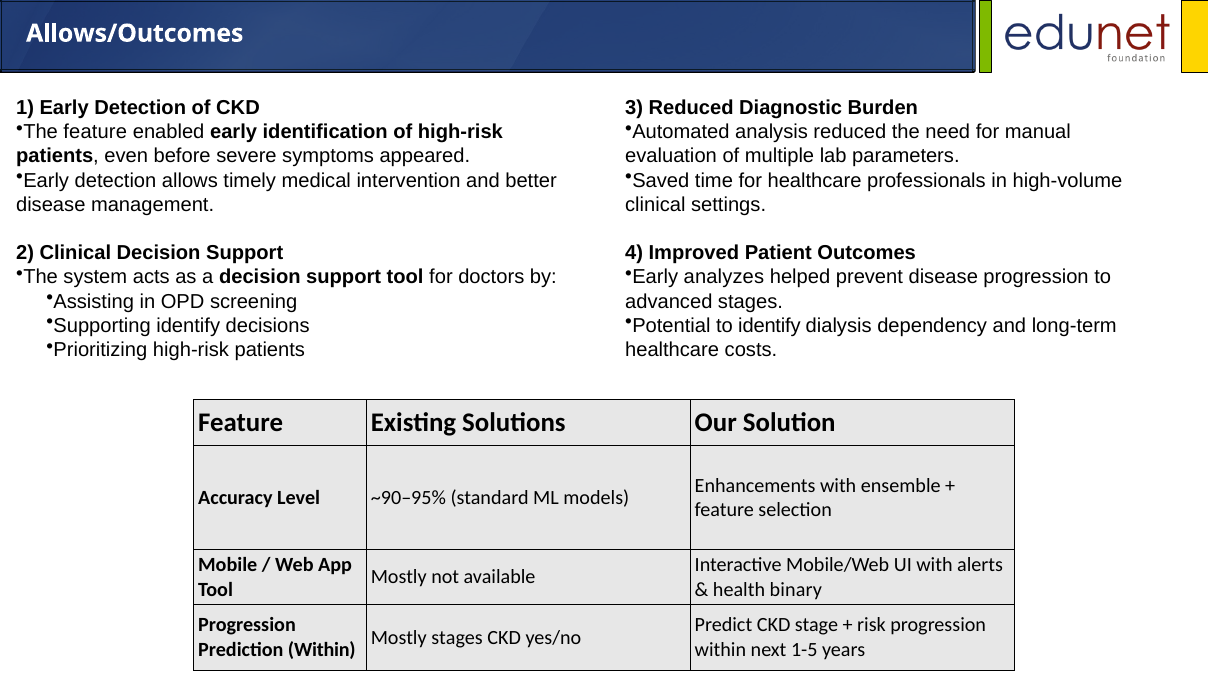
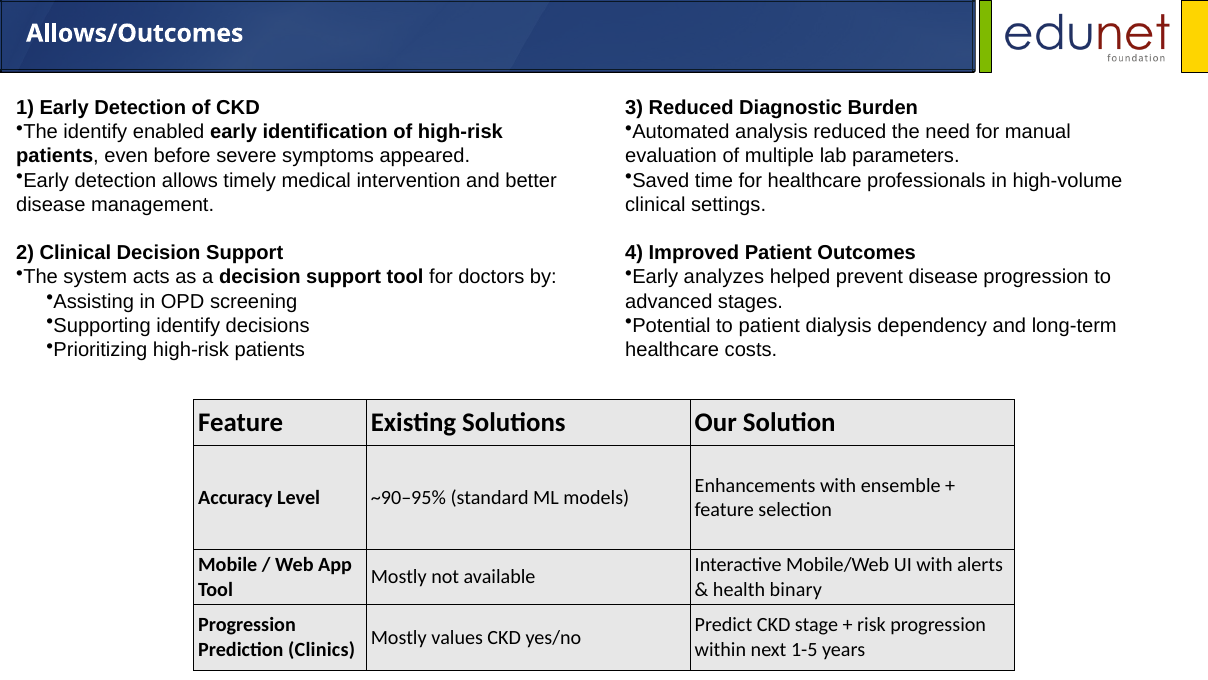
The feature: feature -> identify
to identify: identify -> patient
Mostly stages: stages -> values
Prediction Within: Within -> Clinics
